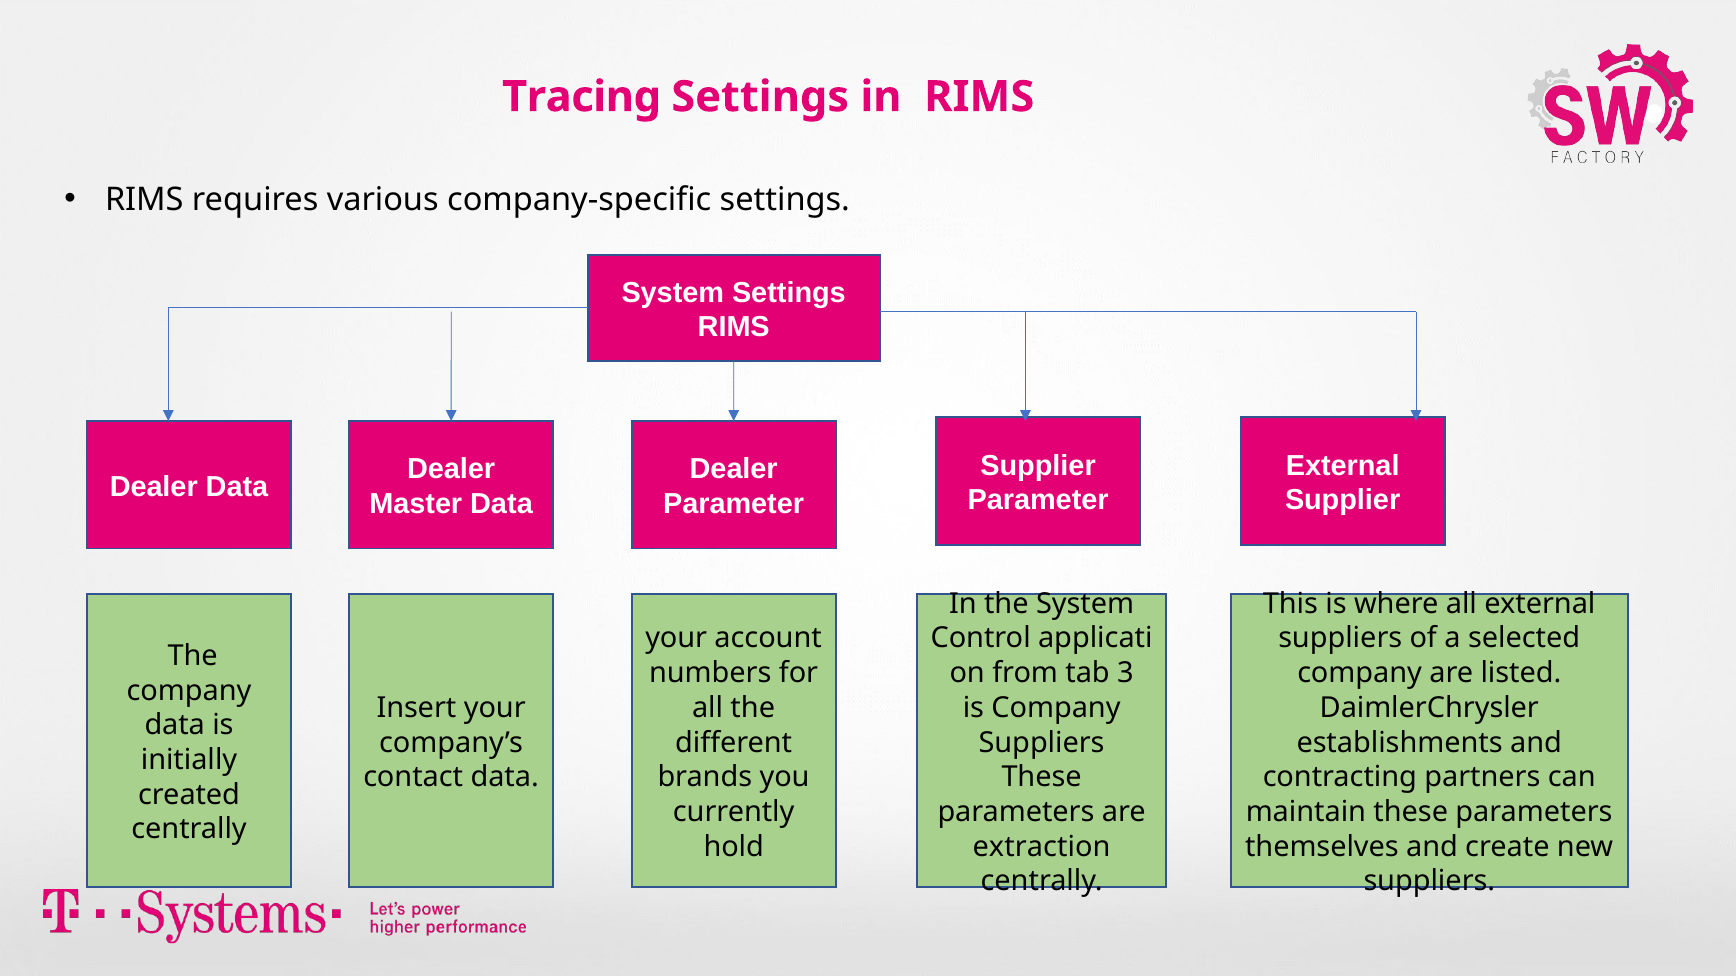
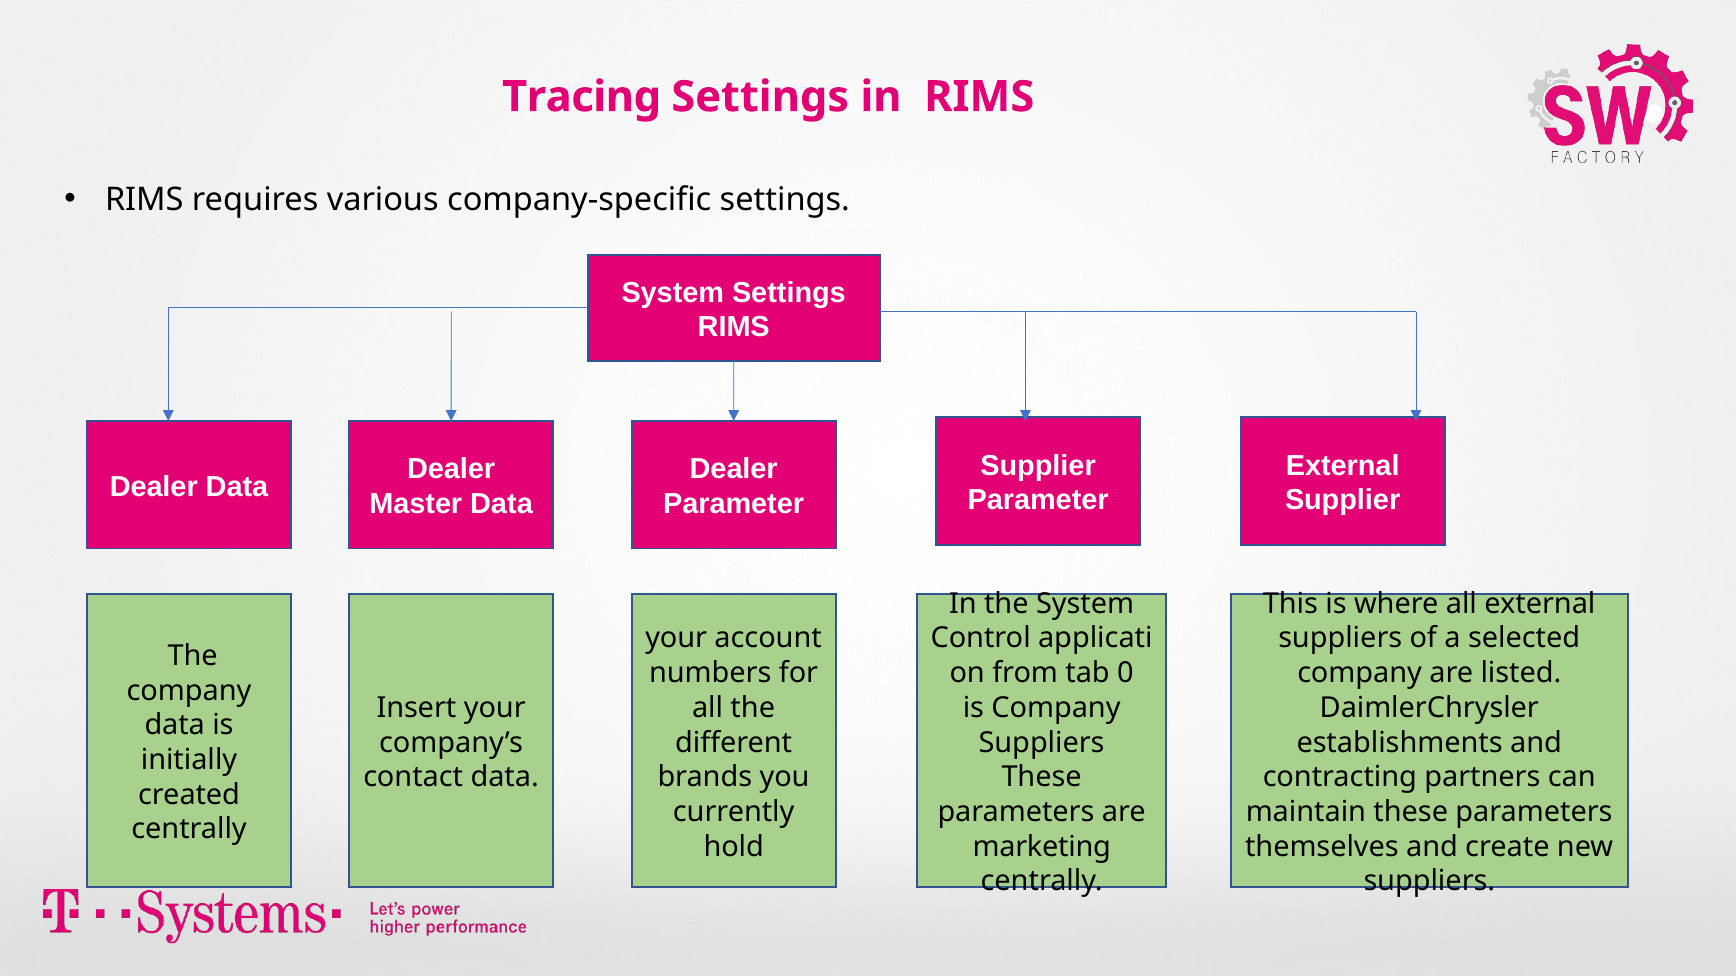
3: 3 -> 0
extraction: extraction -> marketing
